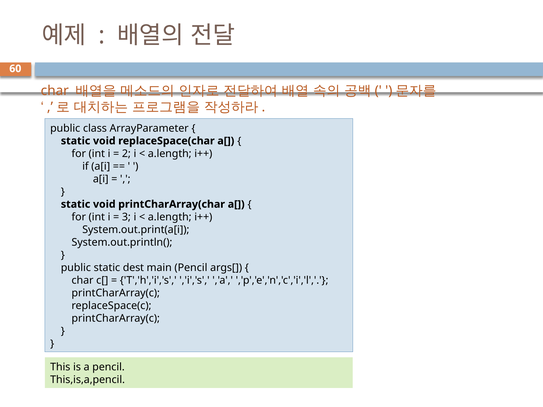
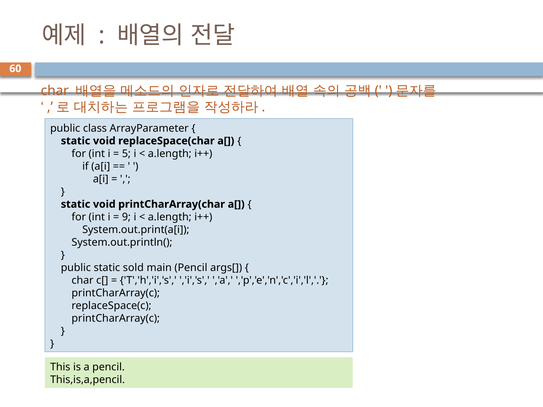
2: 2 -> 5
3: 3 -> 9
dest: dest -> sold
